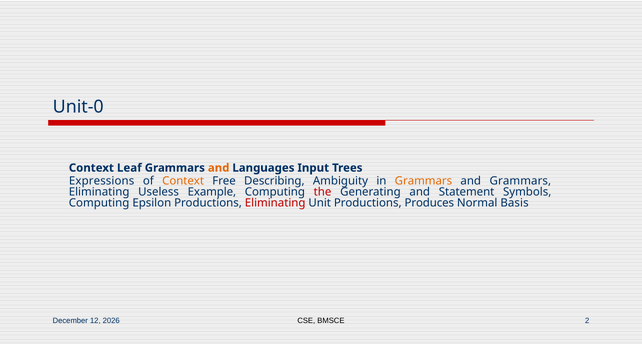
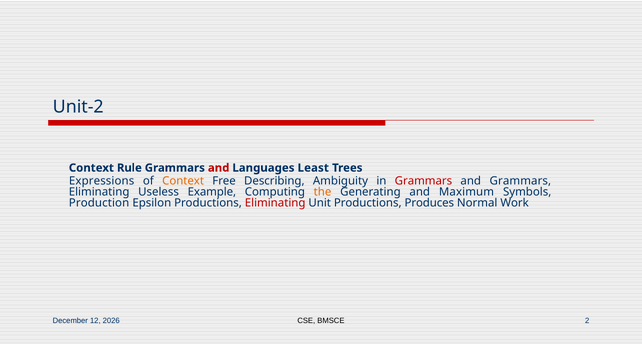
Unit-0: Unit-0 -> Unit-2
Leaf: Leaf -> Rule
and at (219, 168) colour: orange -> red
Input: Input -> Least
Grammars at (423, 181) colour: orange -> red
the colour: red -> orange
Statement: Statement -> Maximum
Computing at (99, 203): Computing -> Production
Basis: Basis -> Work
